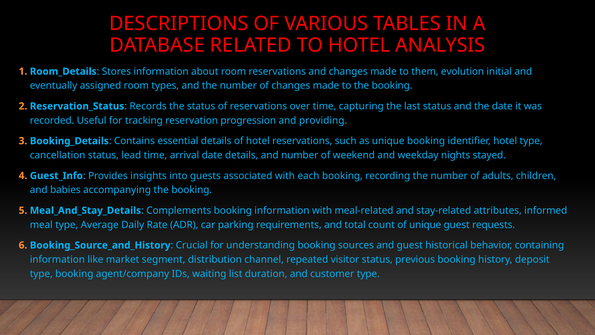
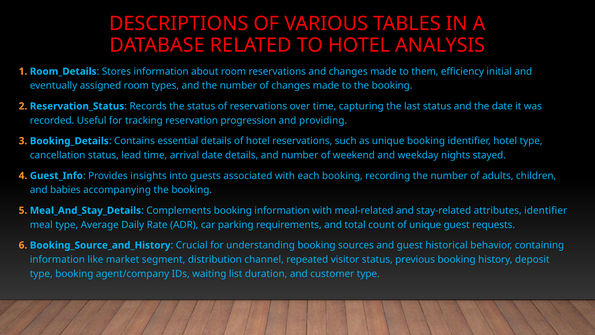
evolution: evolution -> efficiency
attributes informed: informed -> identifier
